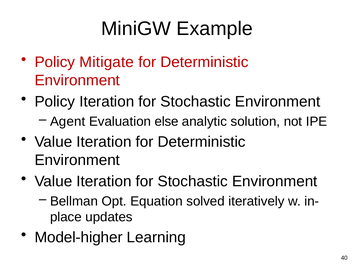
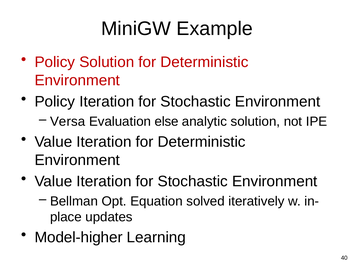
Policy Mitigate: Mitigate -> Solution
Agent: Agent -> Versa
